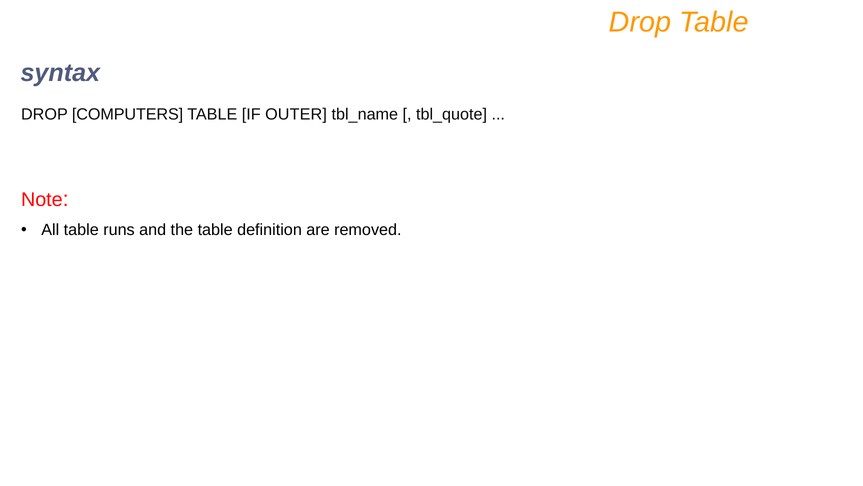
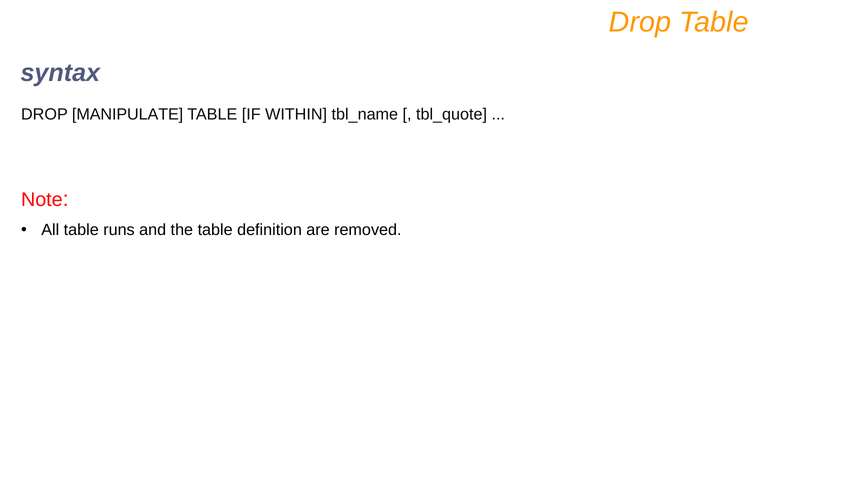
COMPUTERS: COMPUTERS -> MANIPULATE
OUTER: OUTER -> WITHIN
